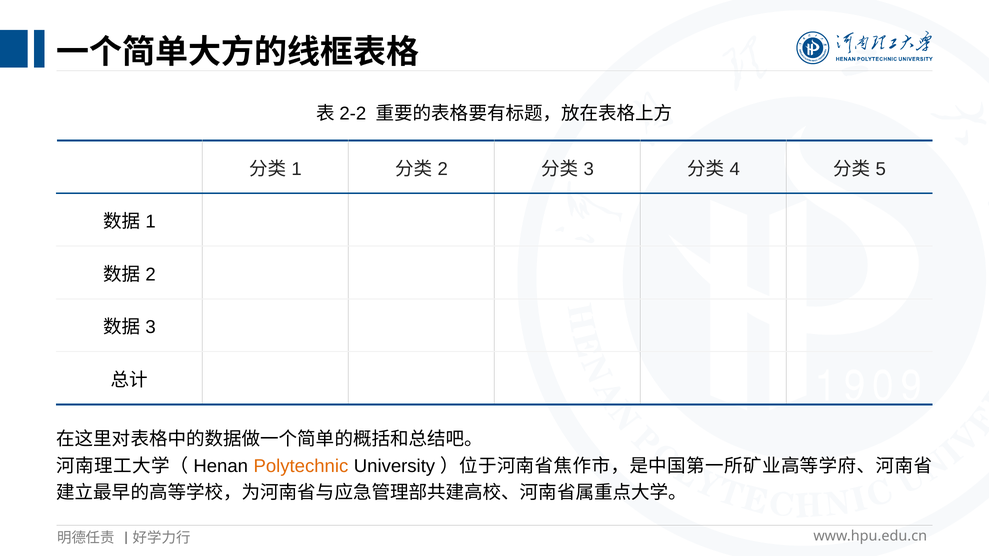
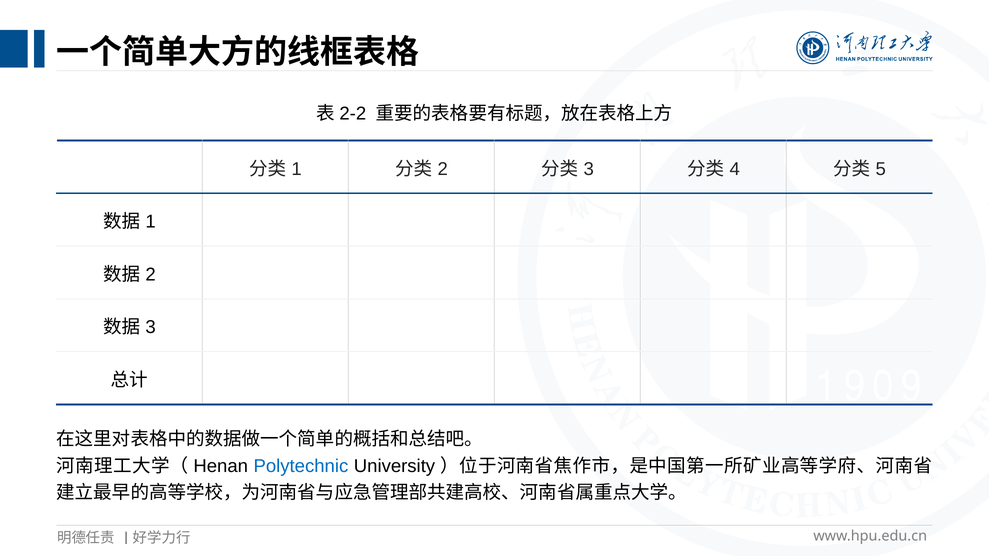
Polytechnic colour: orange -> blue
